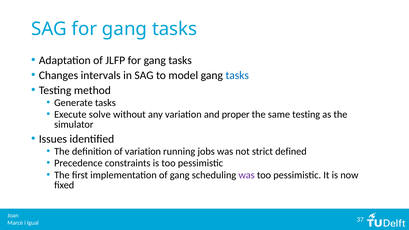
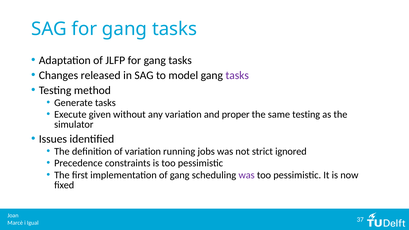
intervals: intervals -> released
tasks at (237, 75) colour: blue -> purple
solve: solve -> given
defined: defined -> ignored
